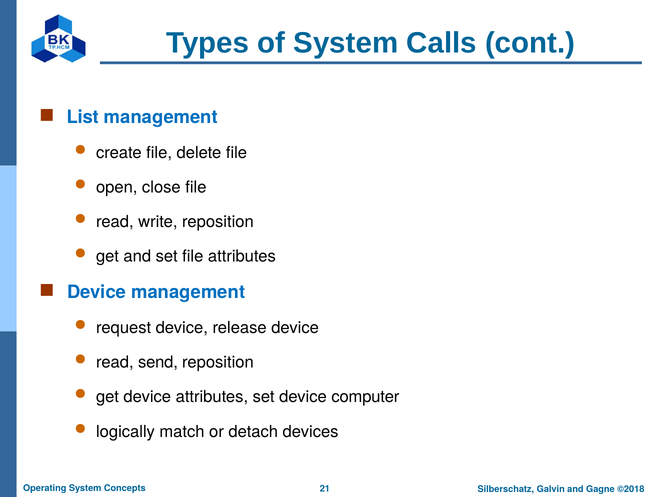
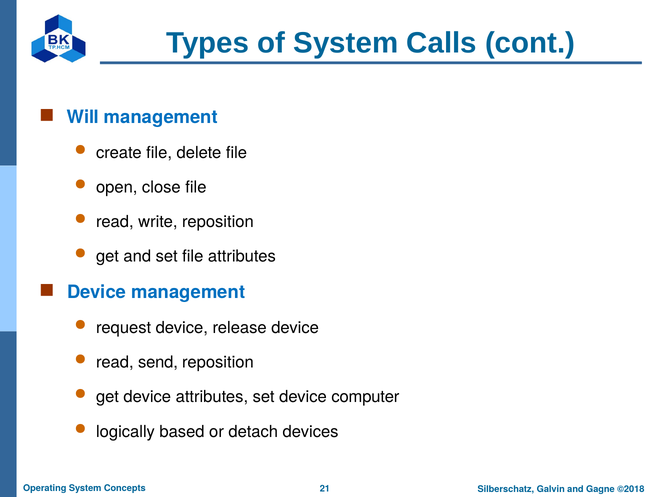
List: List -> Will
match: match -> based
